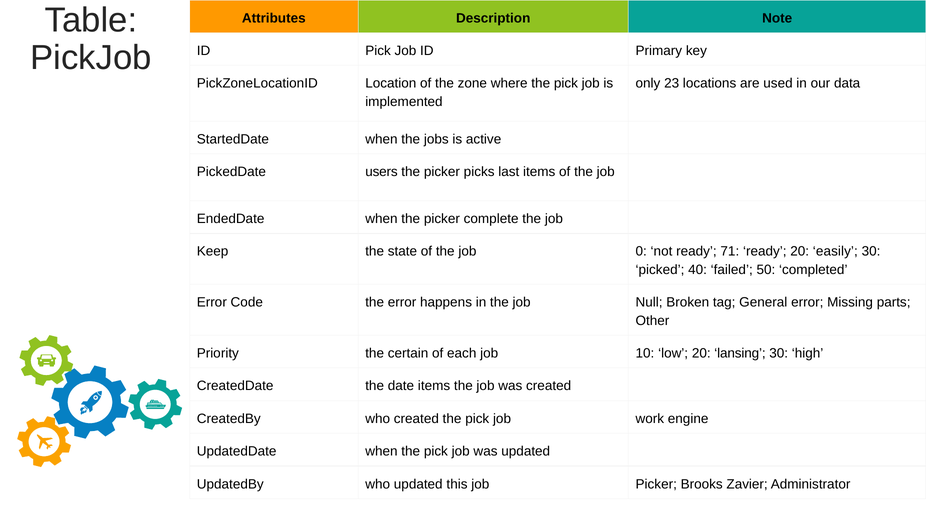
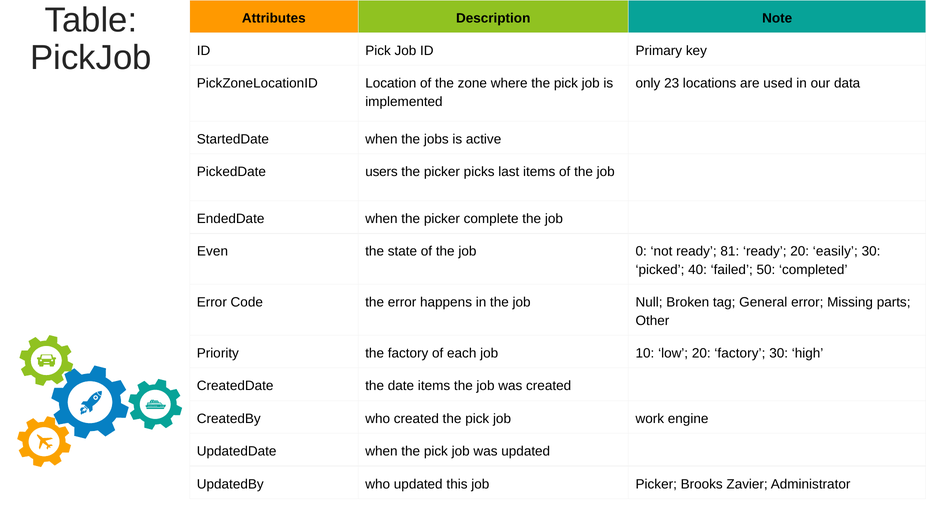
Keep: Keep -> Even
71: 71 -> 81
the certain: certain -> factory
20 lansing: lansing -> factory
